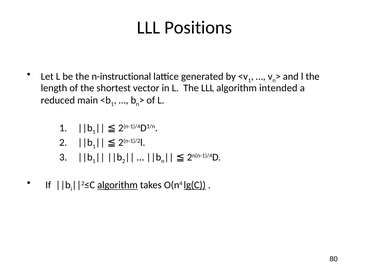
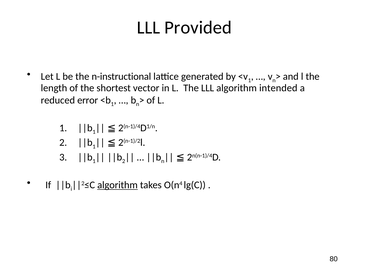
Positions: Positions -> Provided
main: main -> error
lg(C underline: present -> none
